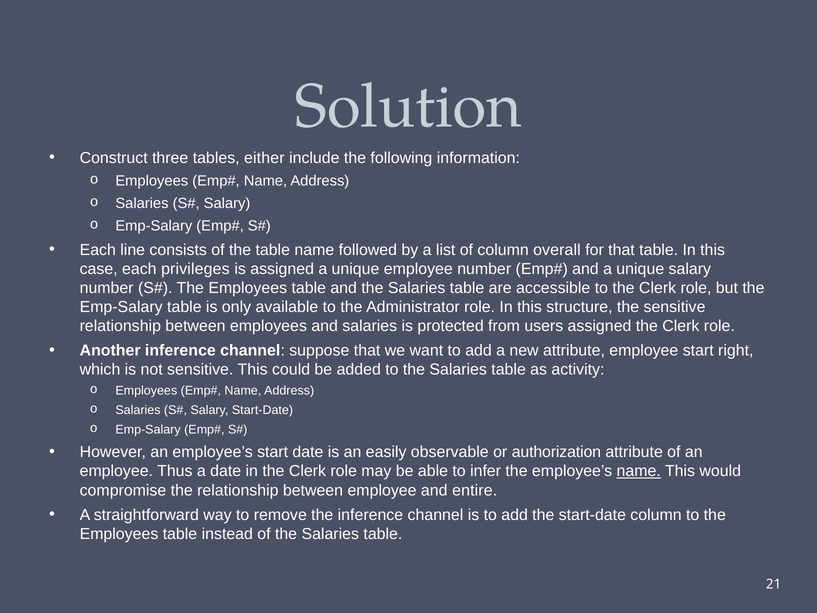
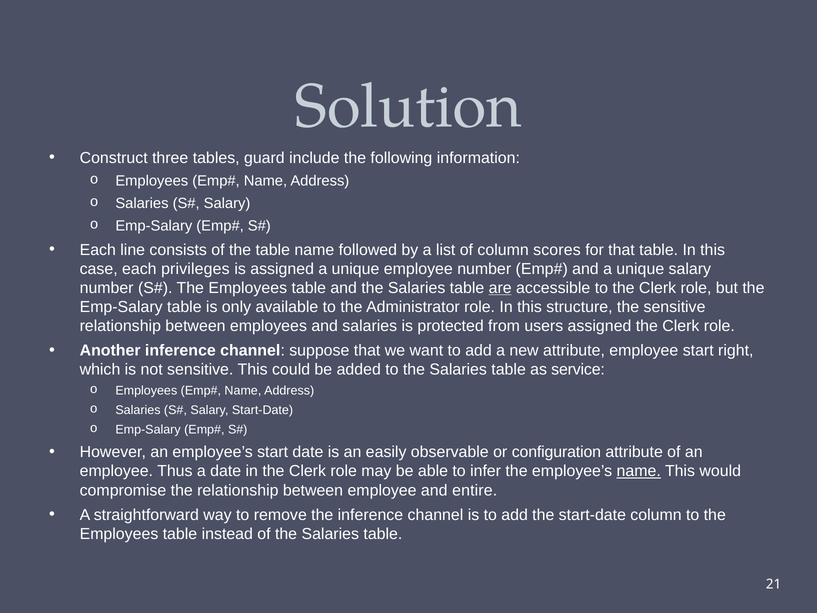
either: either -> guard
overall: overall -> scores
are underline: none -> present
activity: activity -> service
authorization: authorization -> configuration
